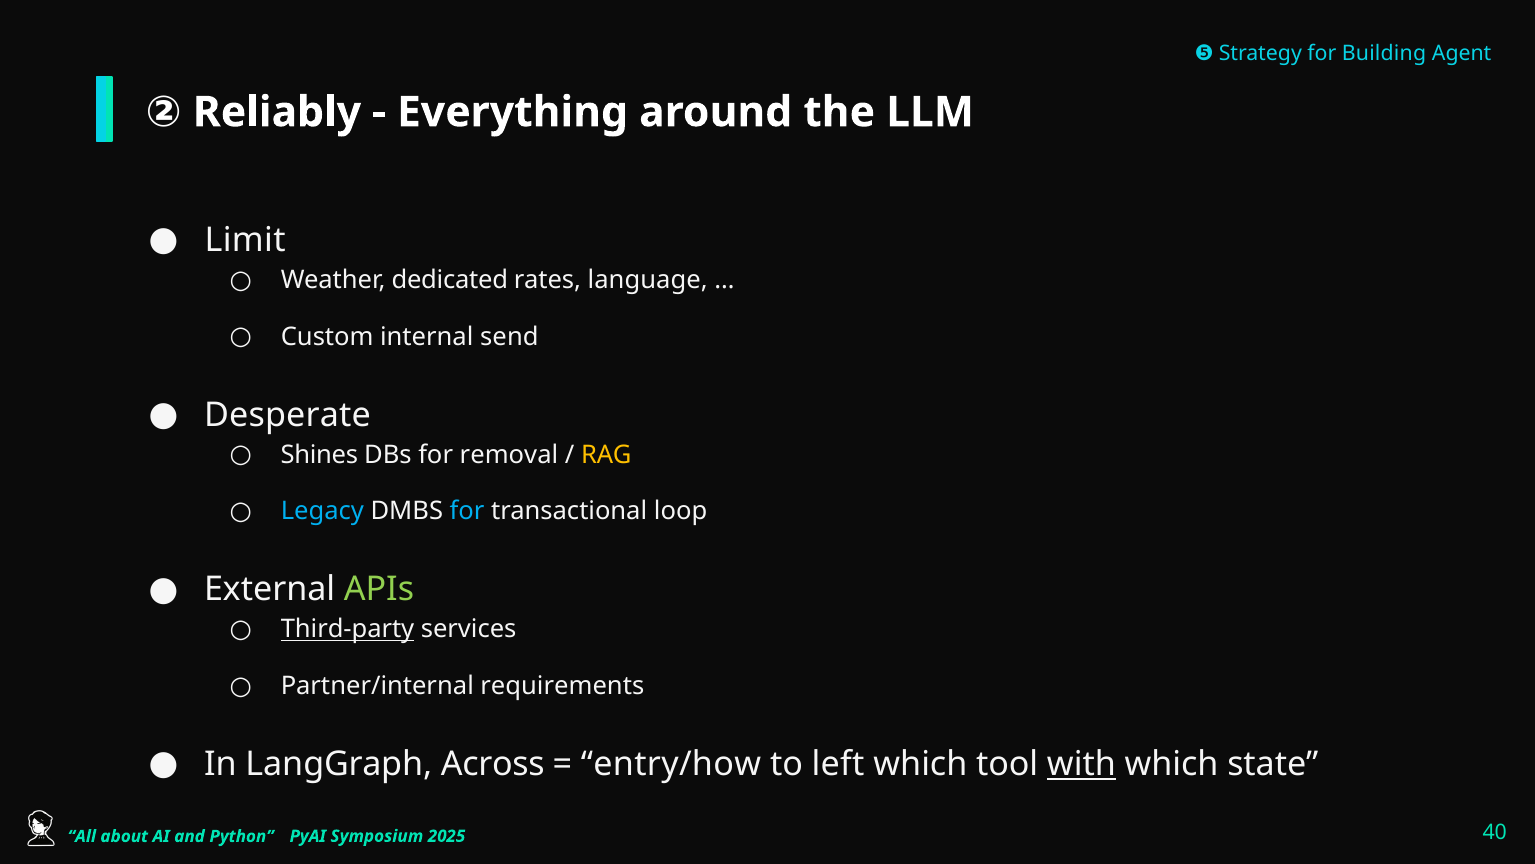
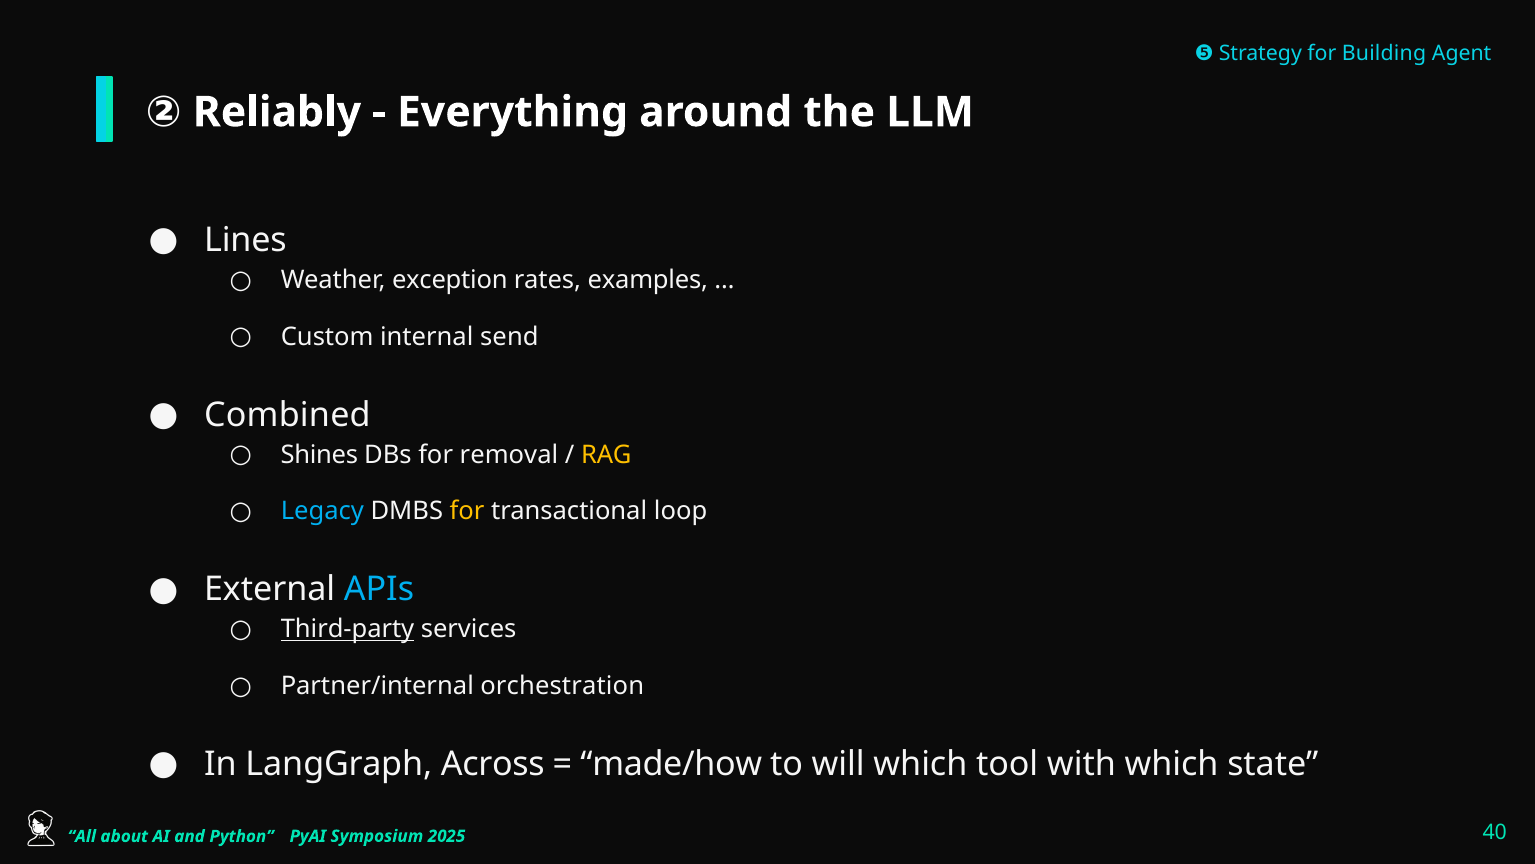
Limit: Limit -> Lines
dedicated: dedicated -> exception
language: language -> examples
Desperate: Desperate -> Combined
for at (467, 511) colour: light blue -> yellow
APIs colour: light green -> light blue
requirements: requirements -> orchestration
entry/how: entry/how -> made/how
left: left -> will
with underline: present -> none
